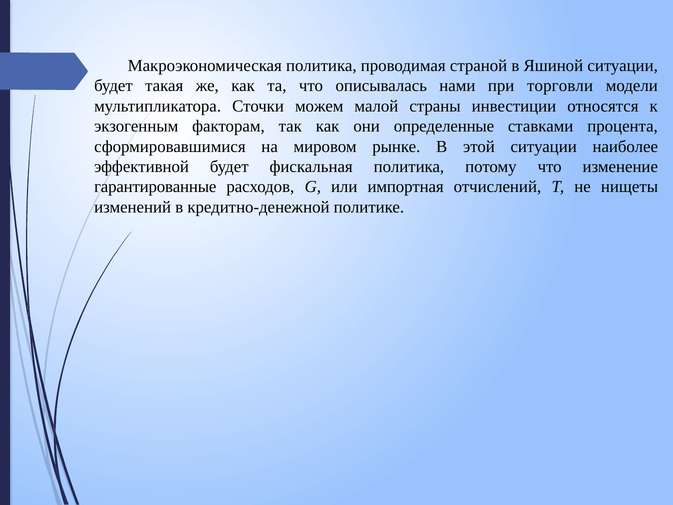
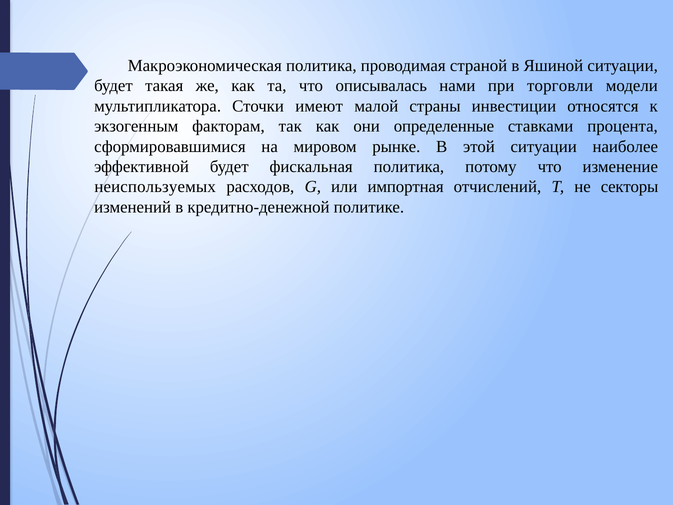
можем: можем -> имеют
гарантированные: гарантированные -> неиспользуемых
нищеты: нищеты -> секторы
